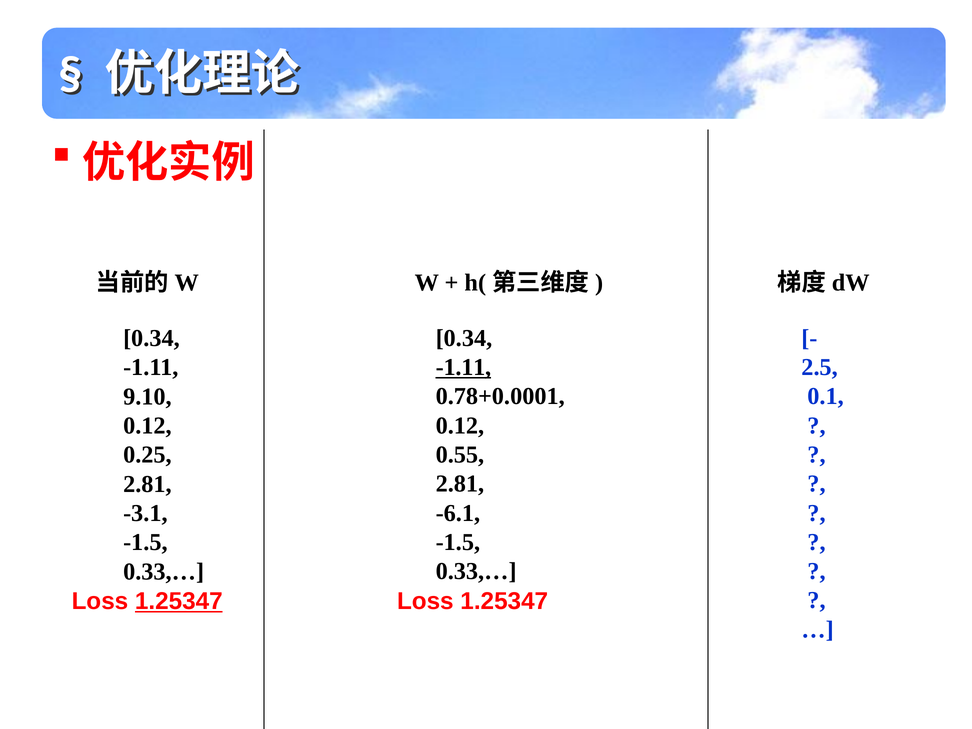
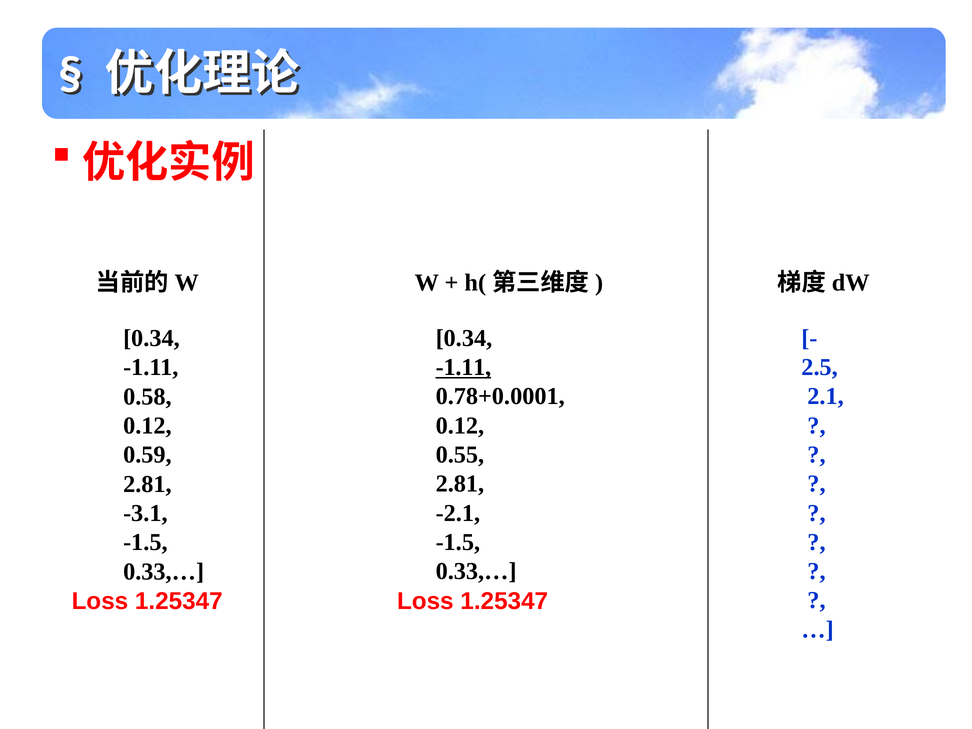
0.1: 0.1 -> 2.1
9.10: 9.10 -> 0.58
0.25: 0.25 -> 0.59
-6.1: -6.1 -> -2.1
1.25347 at (179, 601) underline: present -> none
